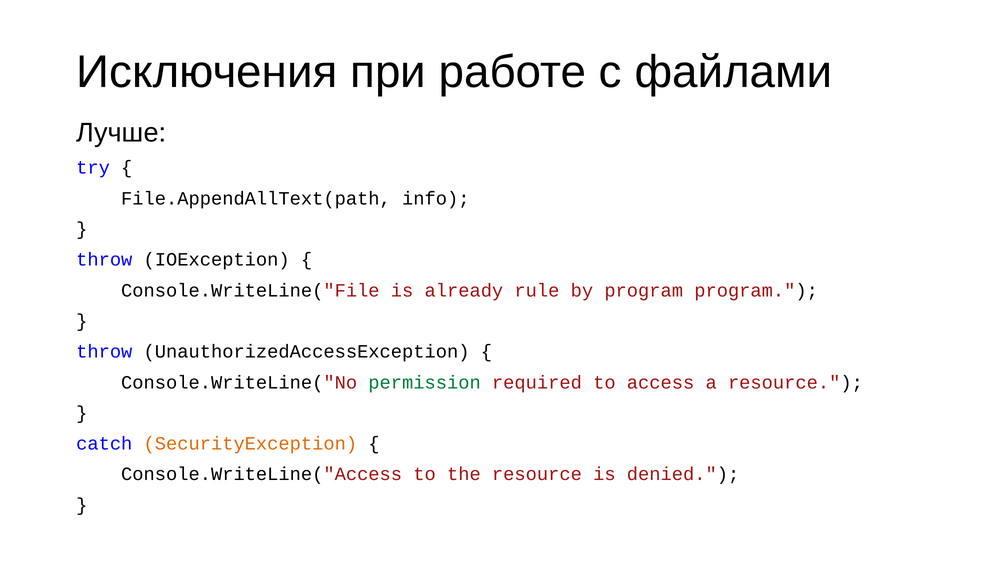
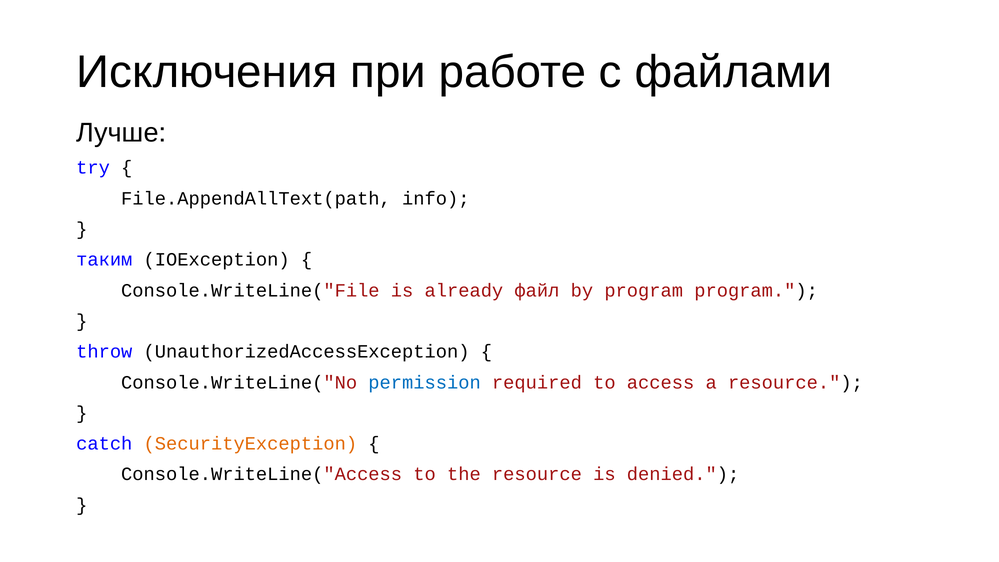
throw at (104, 260): throw -> таким
rule: rule -> файл
permission colour: green -> blue
